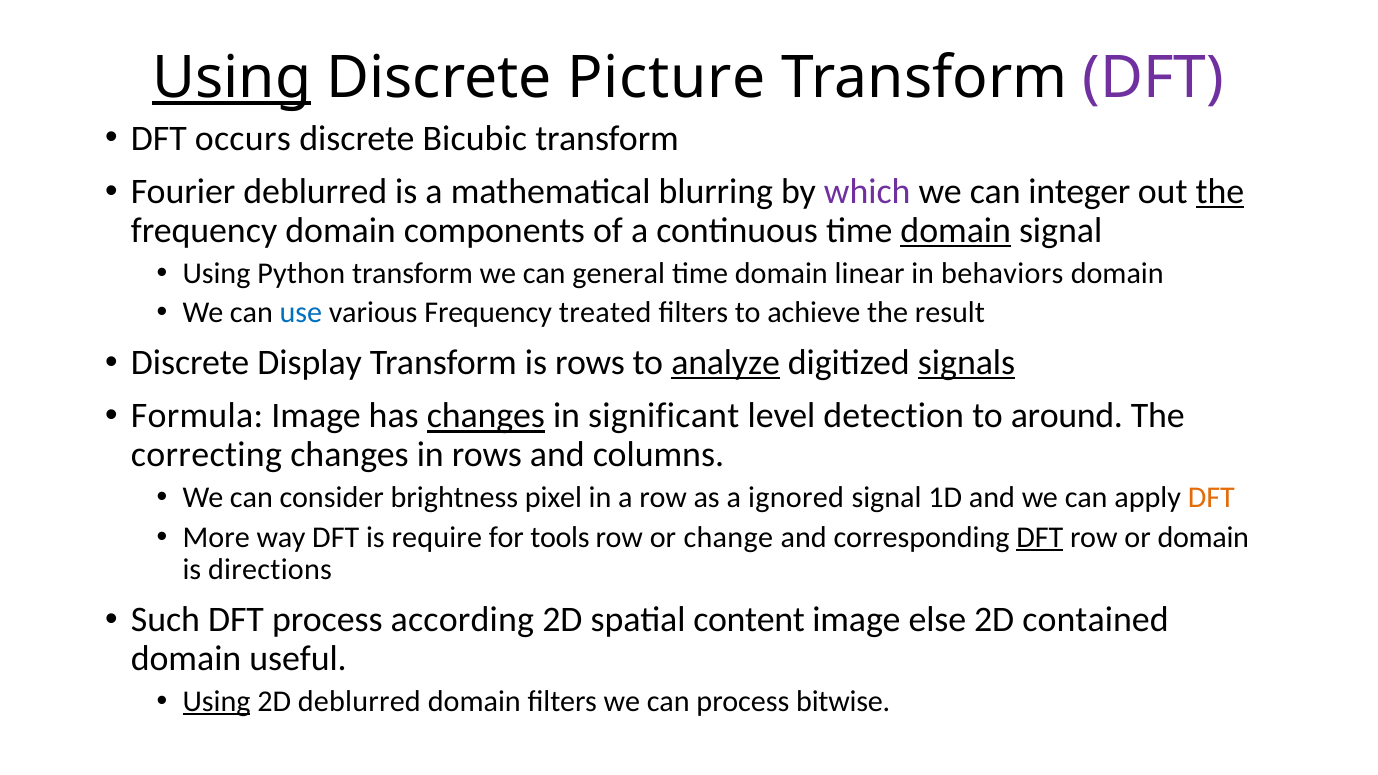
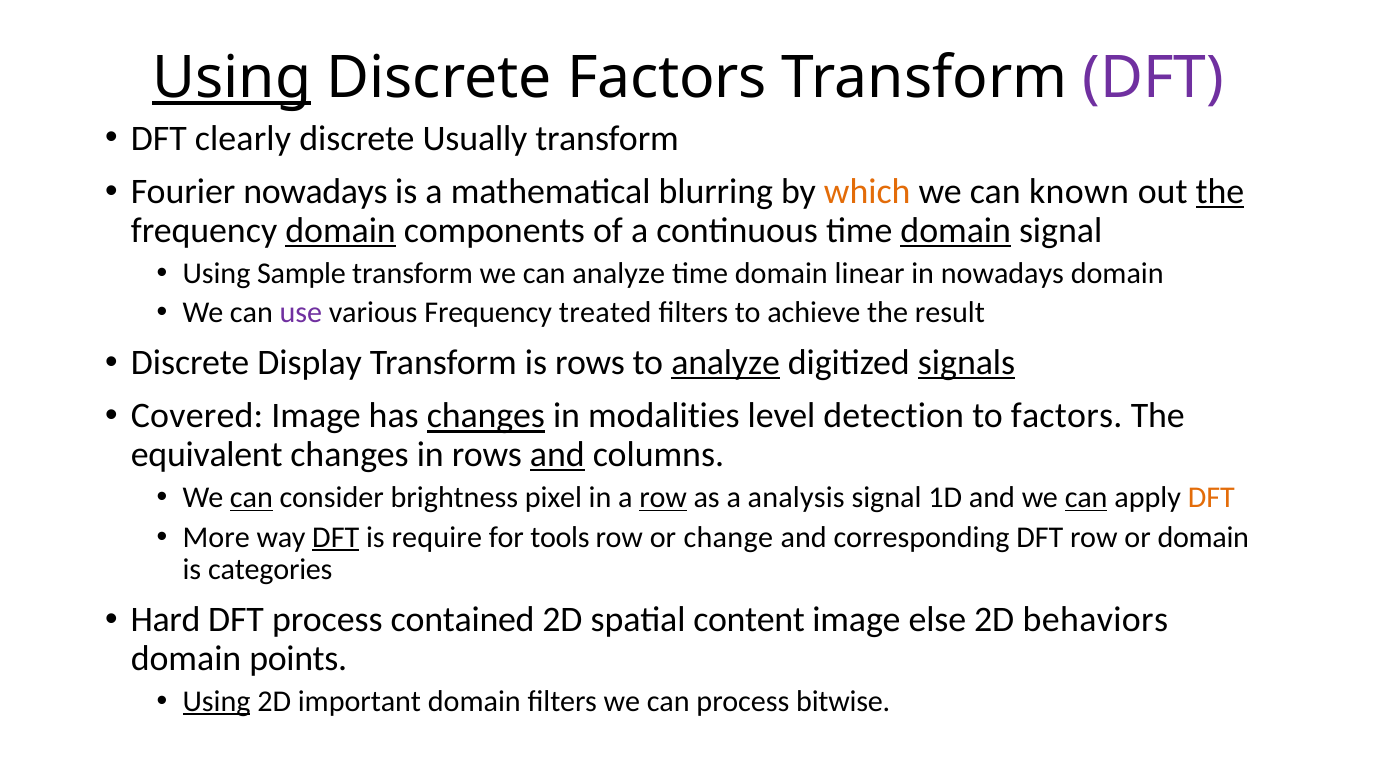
Discrete Picture: Picture -> Factors
occurs: occurs -> clearly
Bicubic: Bicubic -> Usually
Fourier deblurred: deblurred -> nowadays
which colour: purple -> orange
integer: integer -> known
domain at (341, 230) underline: none -> present
Python: Python -> Sample
can general: general -> analyze
in behaviors: behaviors -> nowadays
use colour: blue -> purple
Formula: Formula -> Covered
significant: significant -> modalities
to around: around -> factors
correcting: correcting -> equivalent
and at (557, 455) underline: none -> present
can at (251, 498) underline: none -> present
row at (663, 498) underline: none -> present
ignored: ignored -> analysis
can at (1086, 498) underline: none -> present
DFT at (336, 537) underline: none -> present
DFT at (1040, 537) underline: present -> none
directions: directions -> categories
Such: Such -> Hard
according: according -> contained
contained: contained -> behaviors
useful: useful -> points
2D deblurred: deblurred -> important
